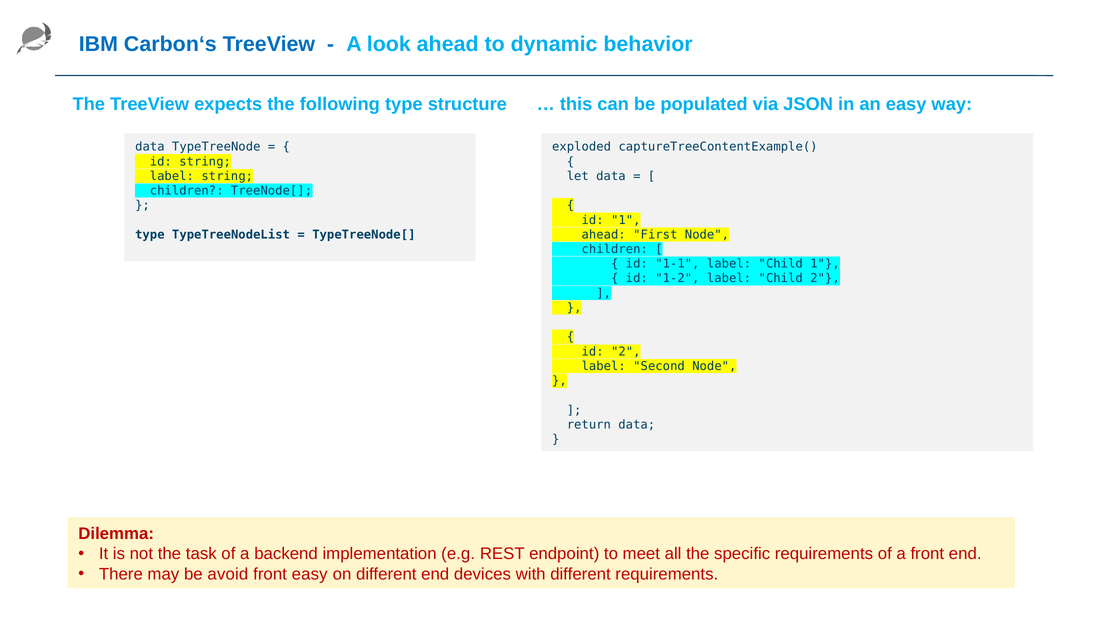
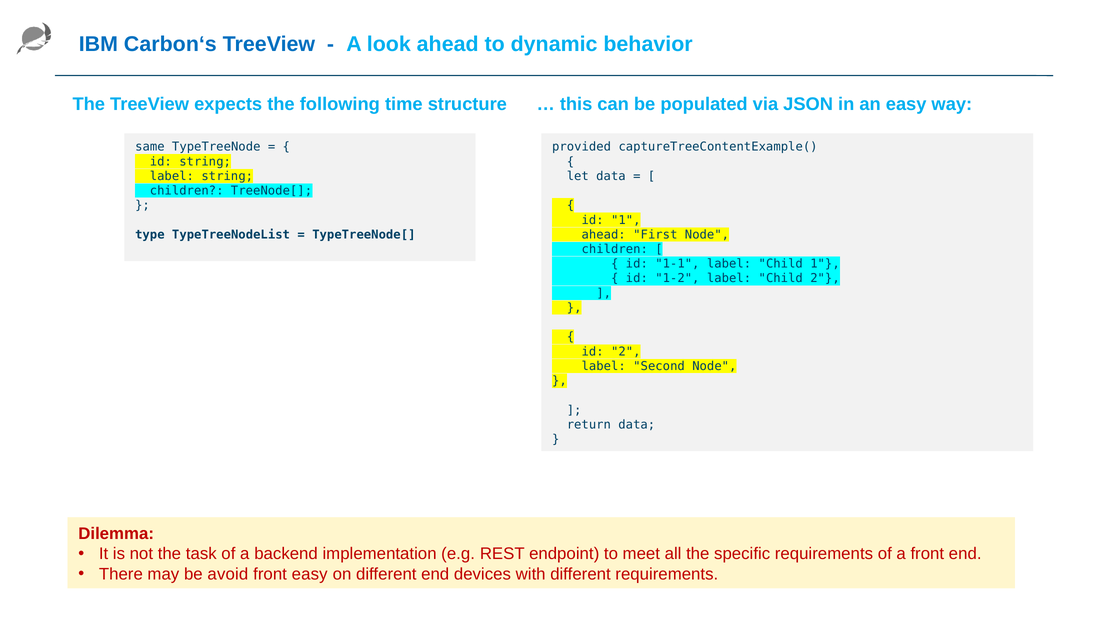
following type: type -> time
data at (150, 147): data -> same
exploded: exploded -> provided
